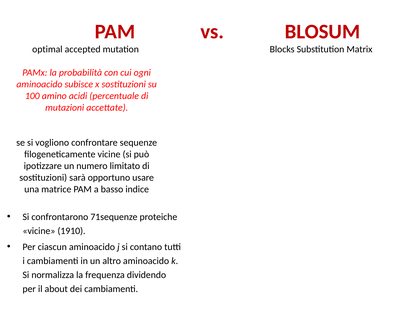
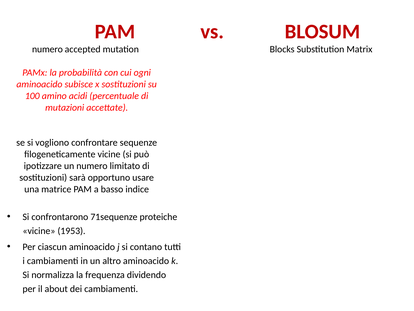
optimal at (47, 49): optimal -> numero
1910: 1910 -> 1953
